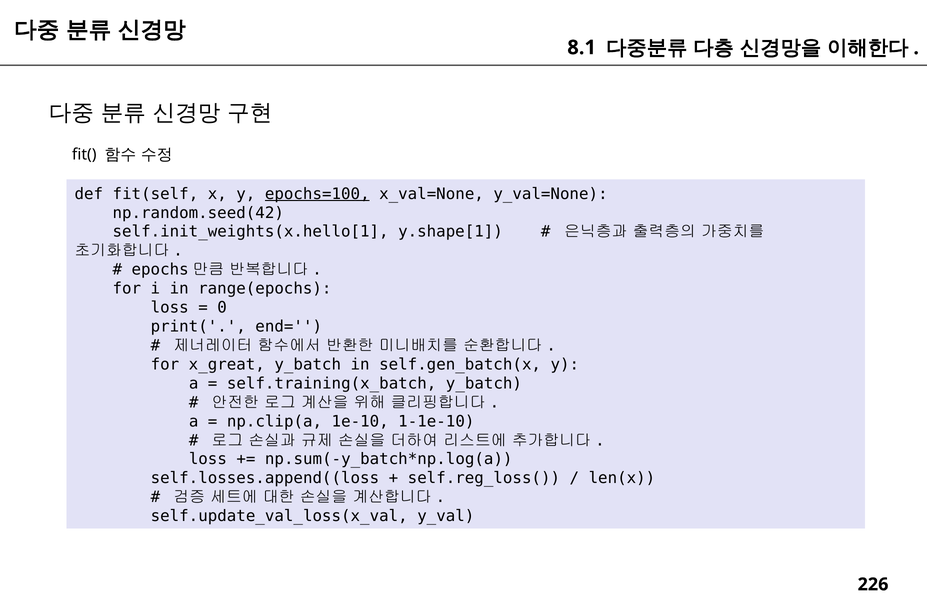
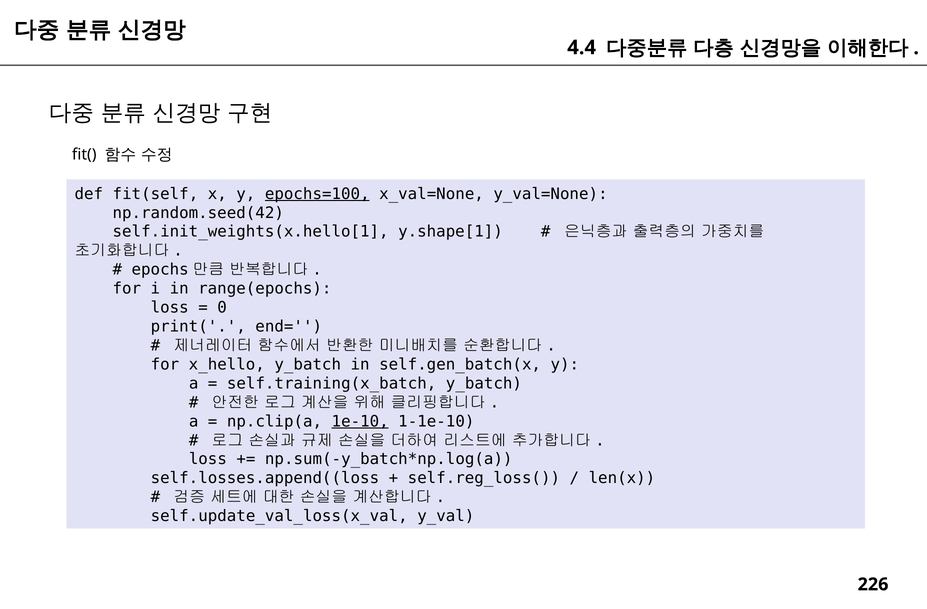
8.1: 8.1 -> 4.4
x_great: x_great -> x_hello
1e-10 underline: none -> present
